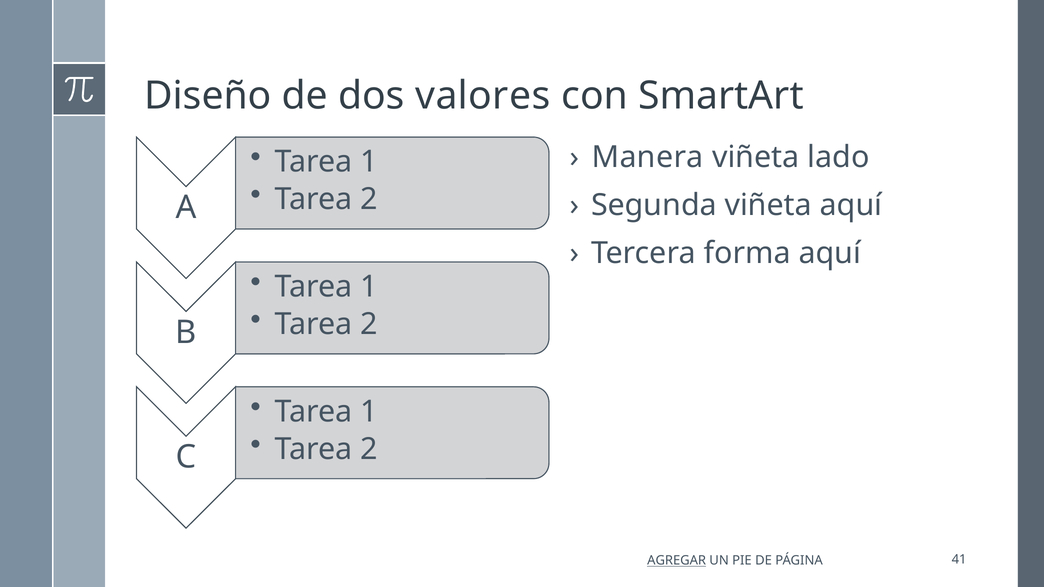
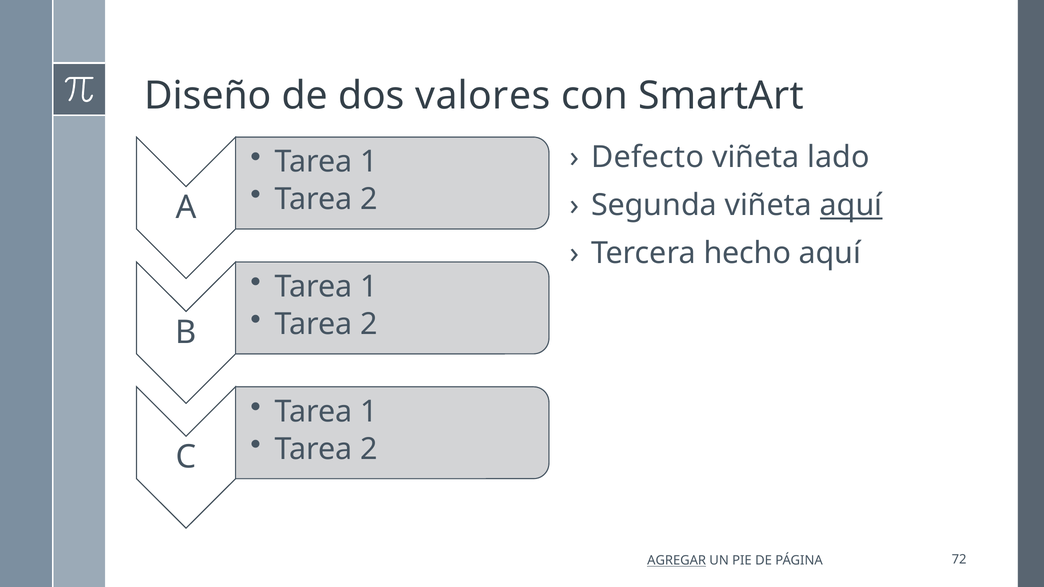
Manera: Manera -> Defecto
aquí at (851, 205) underline: none -> present
forma: forma -> hecho
41: 41 -> 72
